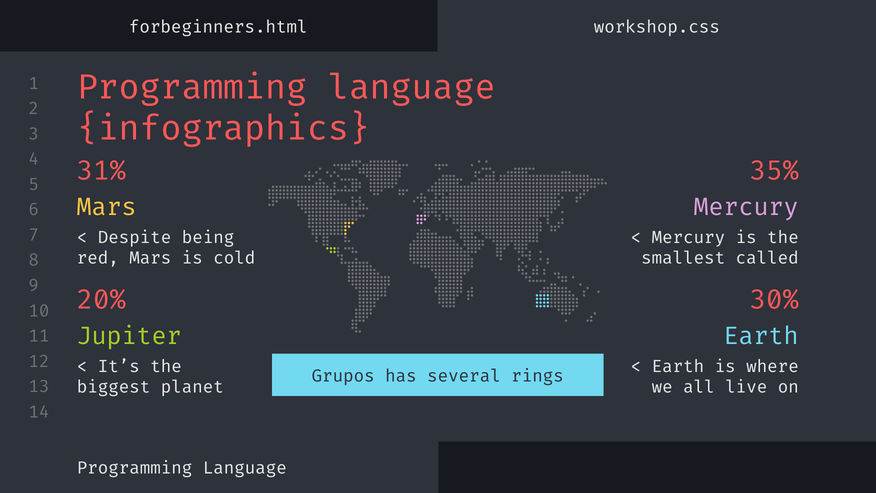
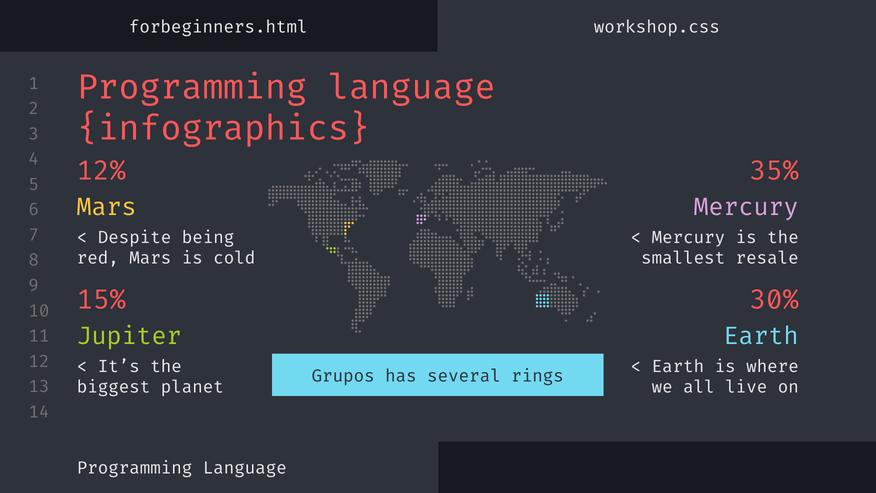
31%: 31% -> 12%
called: called -> resale
20%: 20% -> 15%
